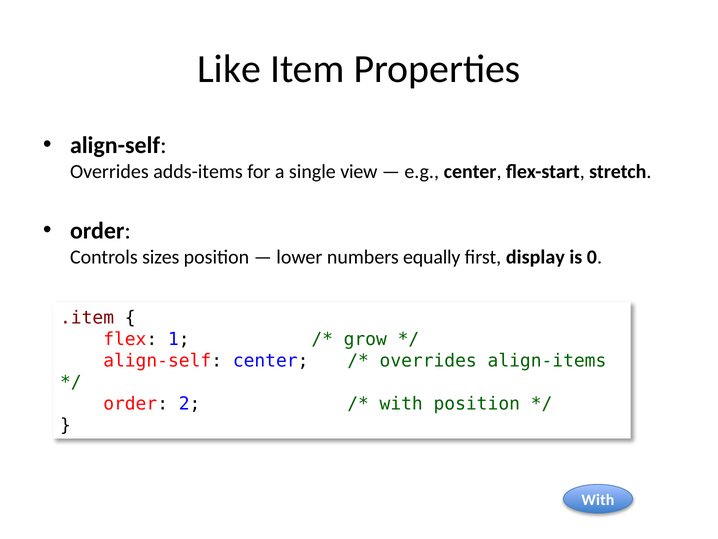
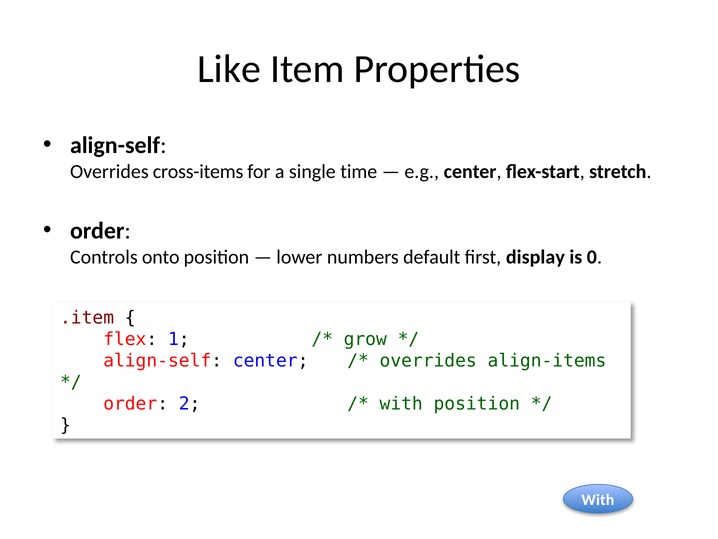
adds-items: adds-items -> cross-items
view: view -> time
sizes: sizes -> onto
equally: equally -> default
